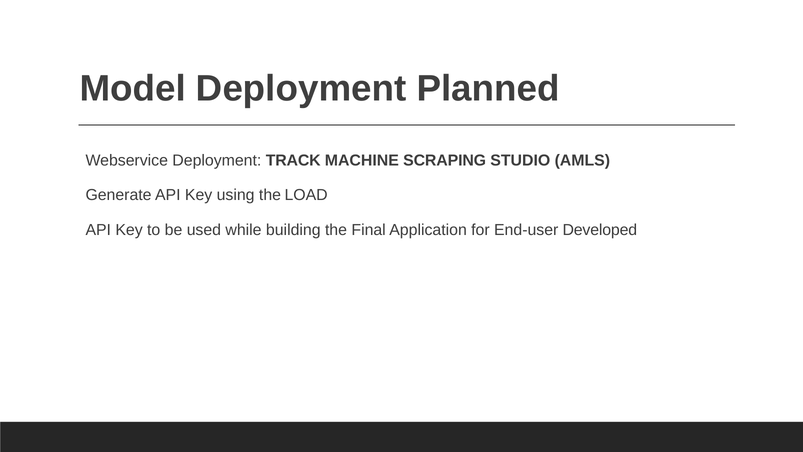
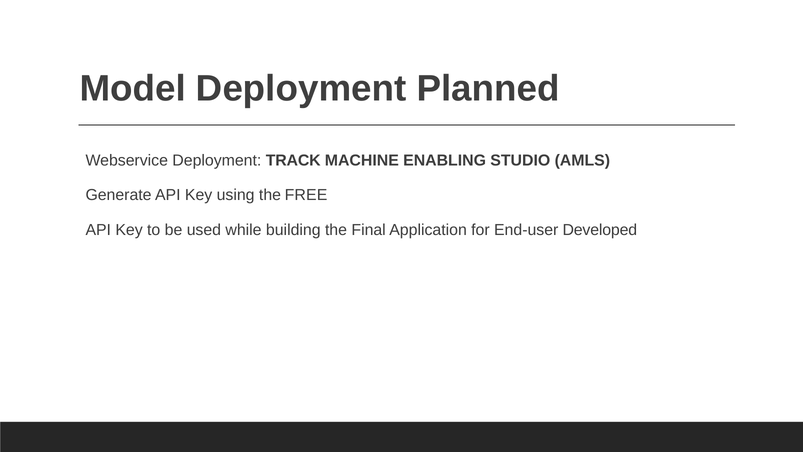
SCRAPING: SCRAPING -> ENABLING
LOAD: LOAD -> FREE
